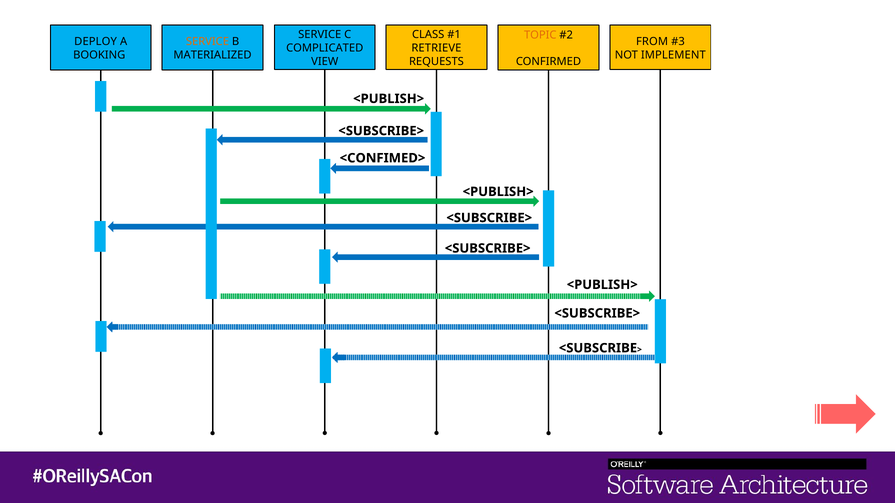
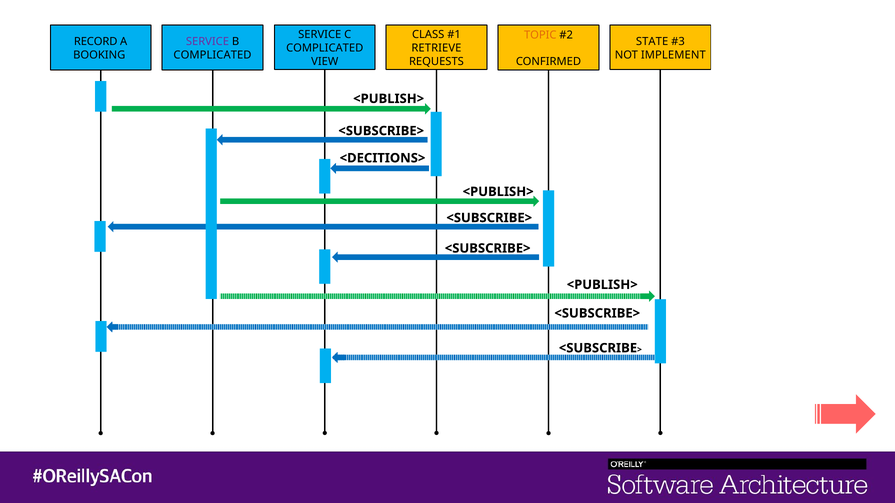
FROM: FROM -> STATE
DEPLOY: DEPLOY -> RECORD
SERVICE at (207, 42) colour: orange -> purple
MATERIALIZED at (213, 55): MATERIALIZED -> COMPLICATED
<CONFIMED>: <CONFIMED> -> <DECITIONS>
